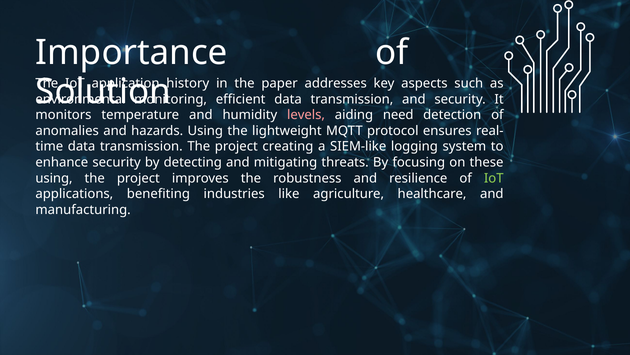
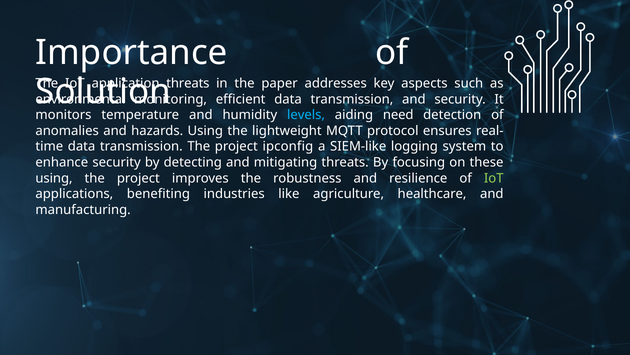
history at (188, 83): history -> threats
levels colour: pink -> light blue
creating: creating -> ipconfig
